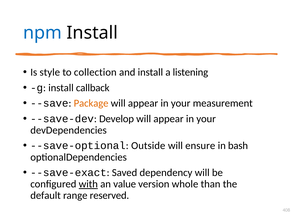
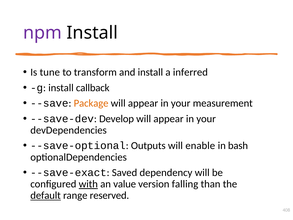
npm colour: blue -> purple
style: style -> tune
collection: collection -> transform
listening: listening -> inferred
Outside: Outside -> Outputs
ensure: ensure -> enable
whole: whole -> falling
default underline: none -> present
